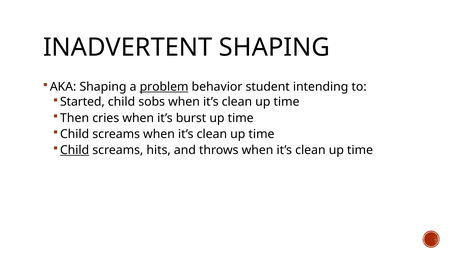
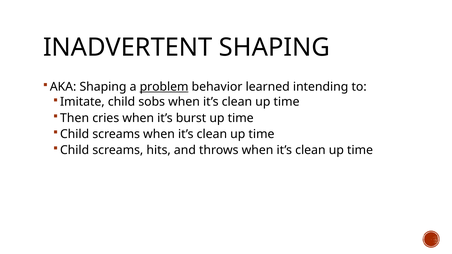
student: student -> learned
Started: Started -> Imitate
Child at (75, 150) underline: present -> none
